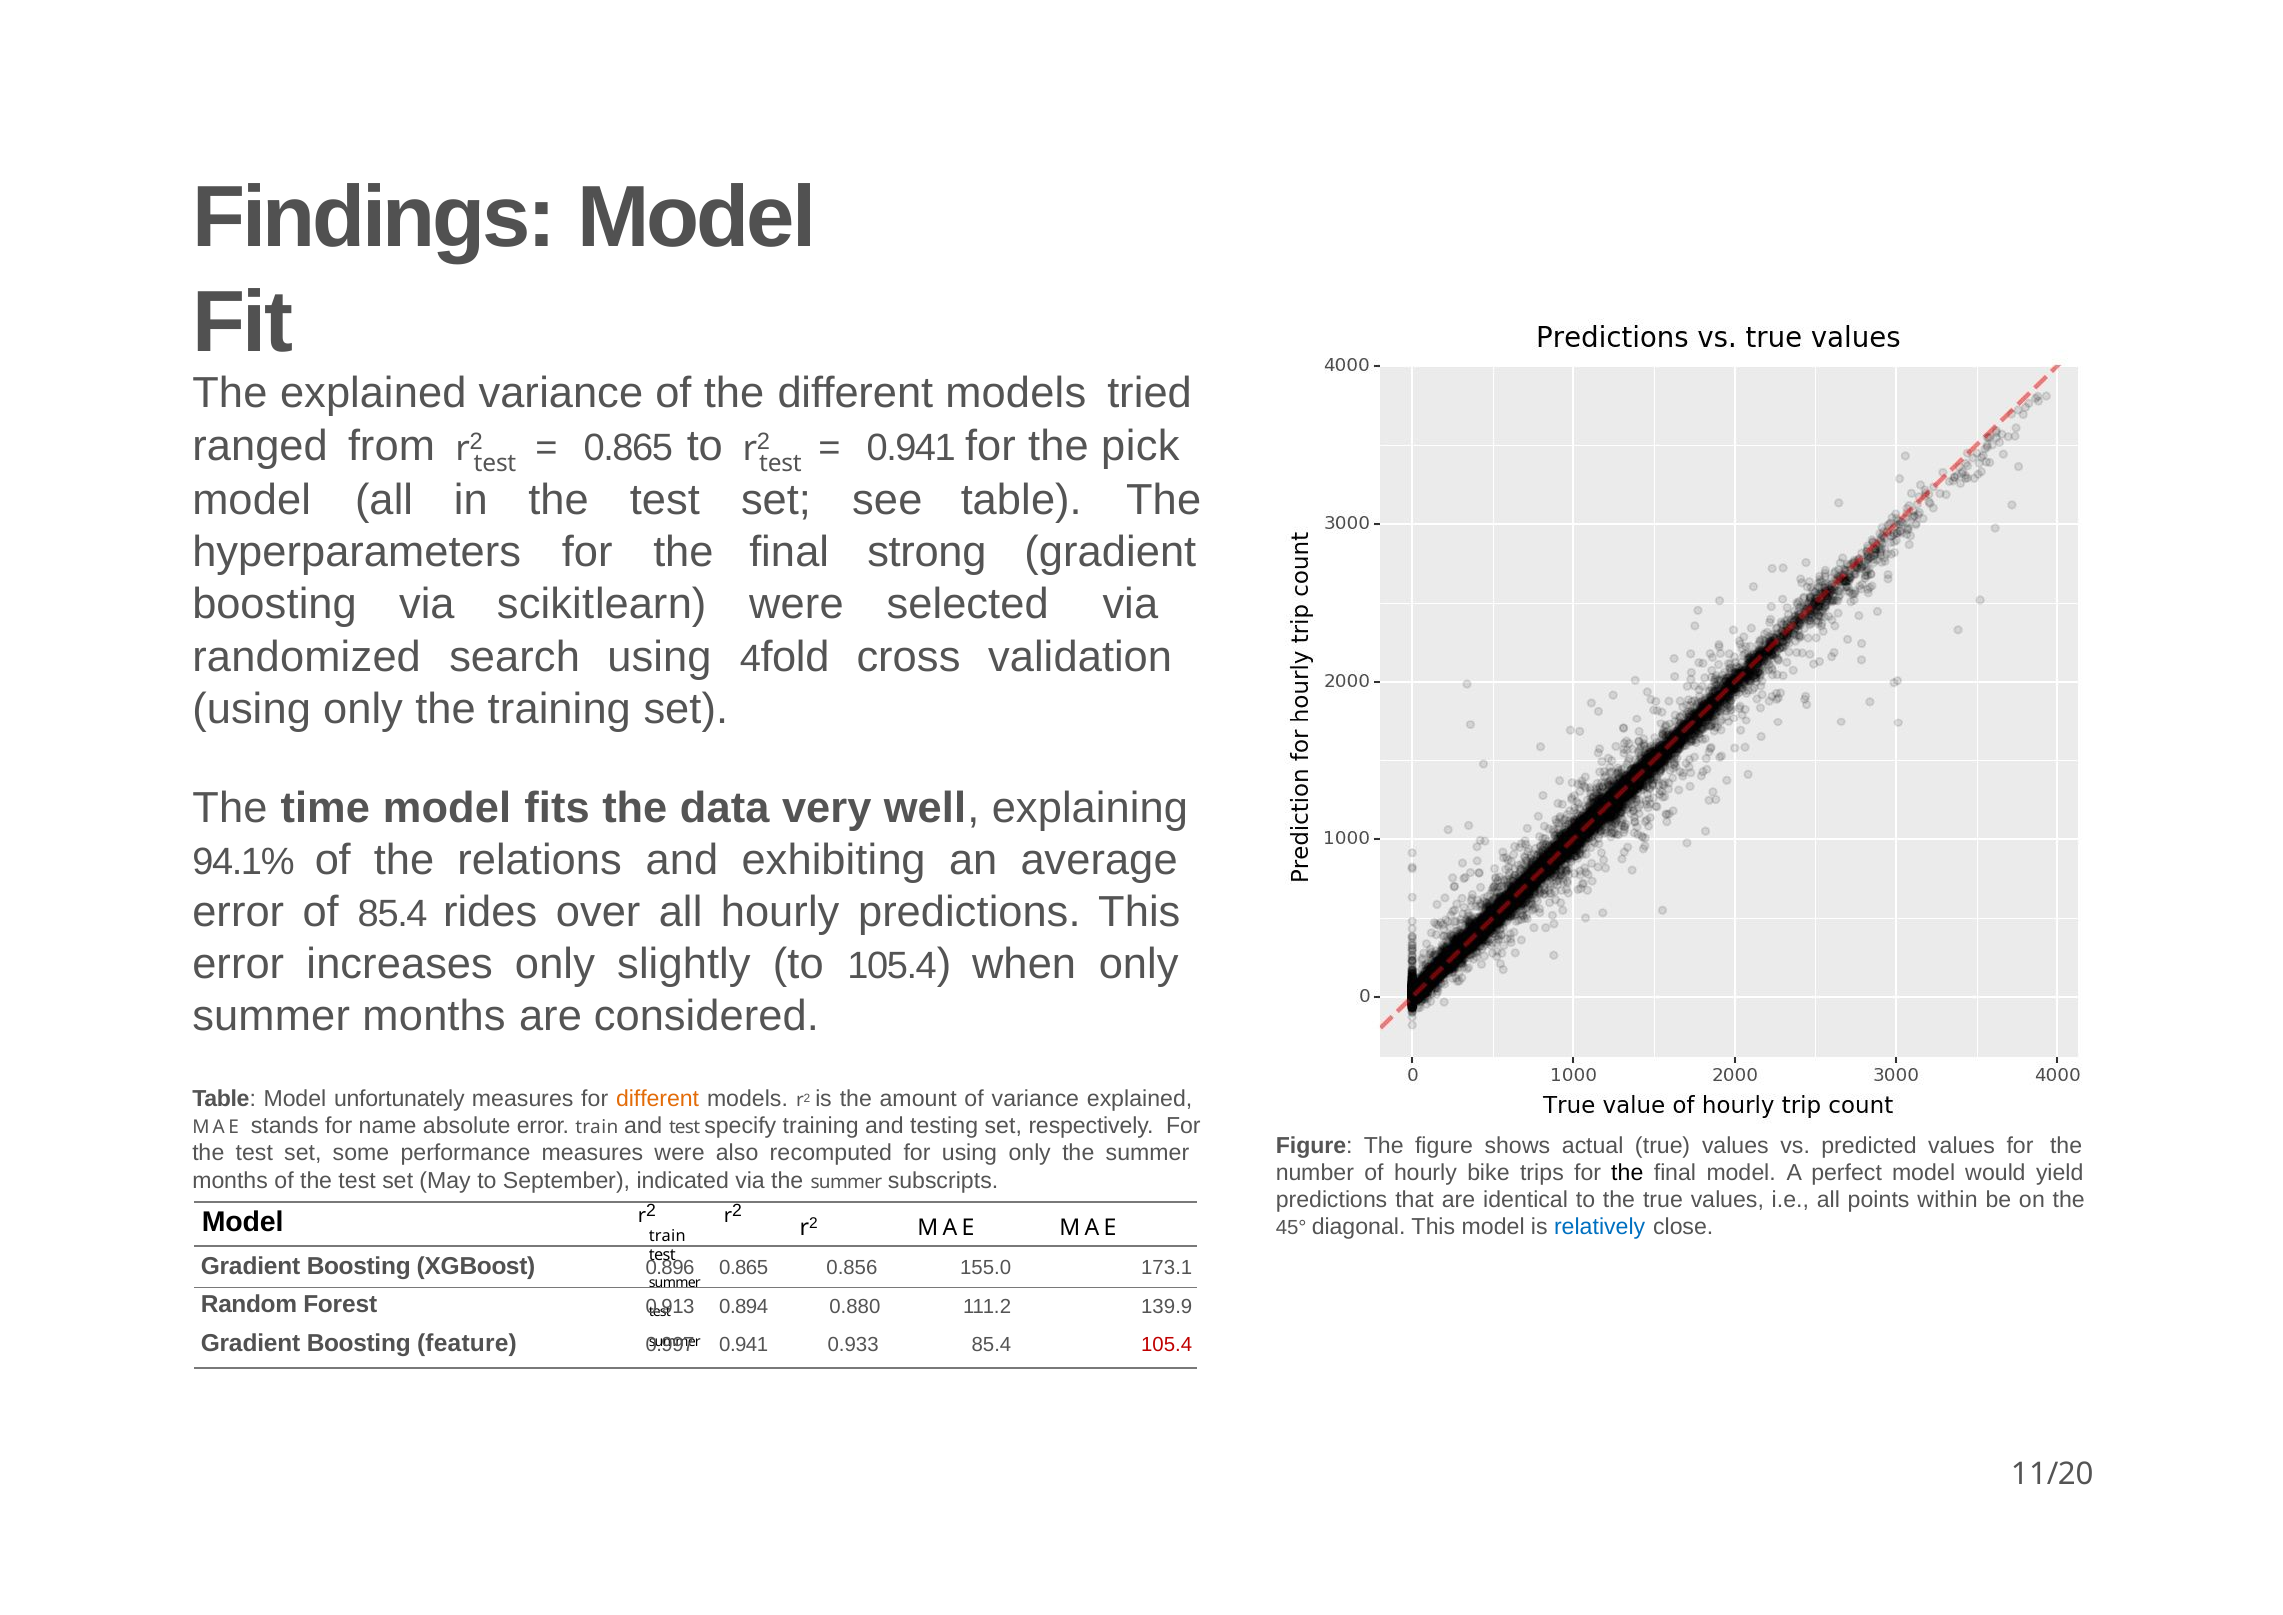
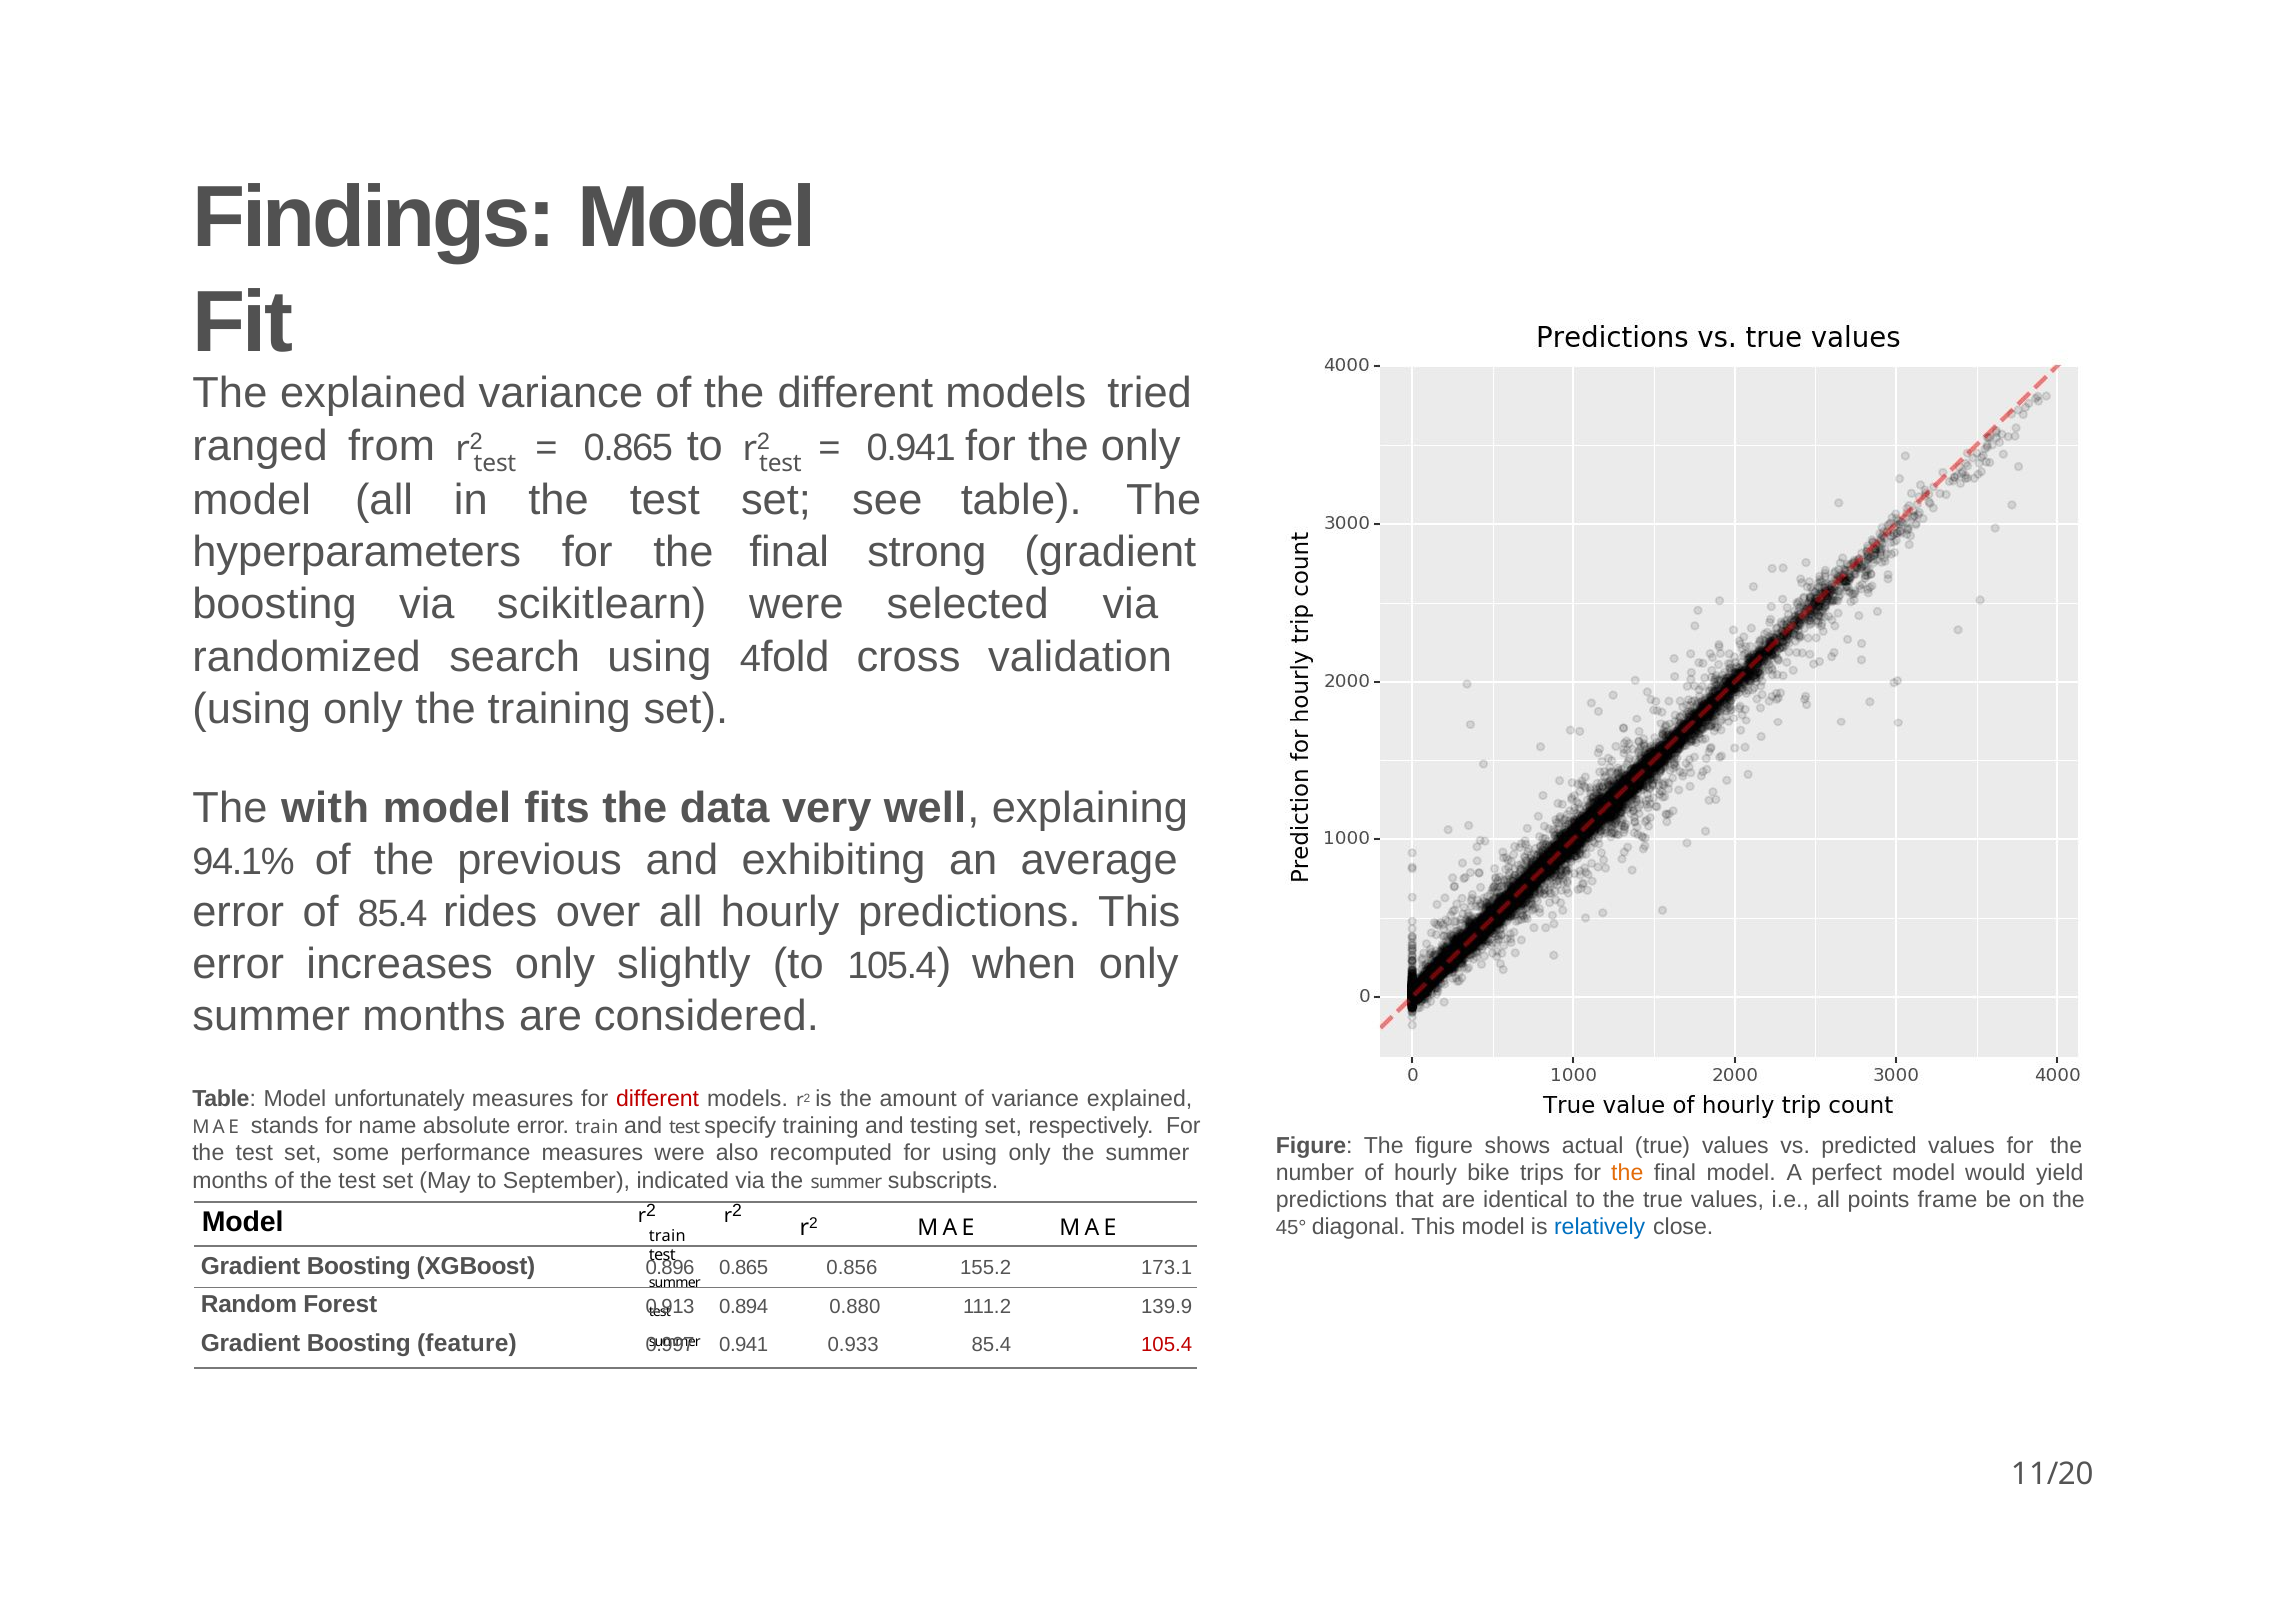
the pick: pick -> only
time: time -> with
relations: relations -> previous
different at (658, 1099) colour: orange -> red
the at (1627, 1173) colour: black -> orange
within: within -> frame
155.0: 155.0 -> 155.2
